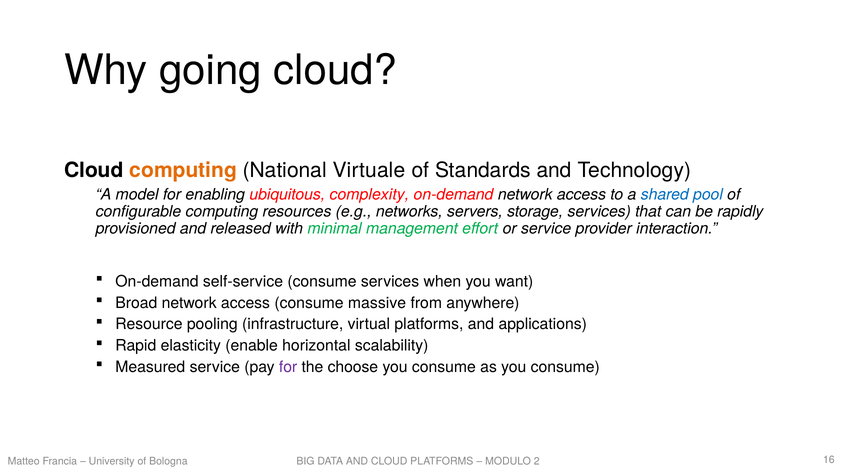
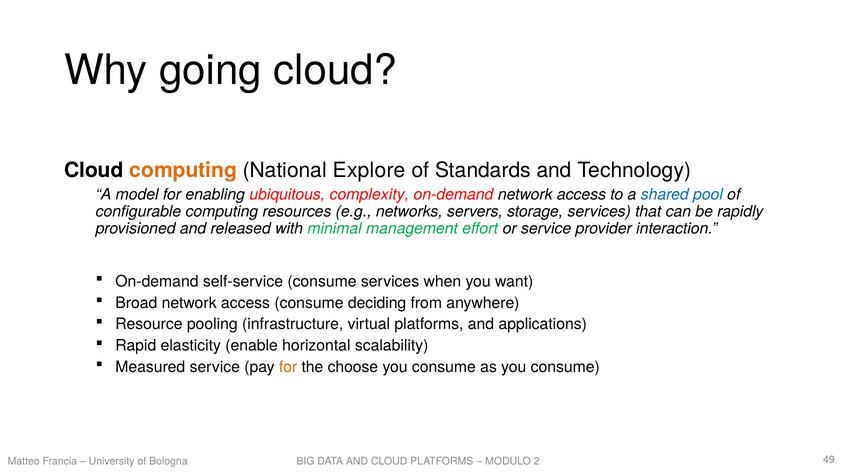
Virtuale: Virtuale -> Explore
massive: massive -> deciding
for at (288, 367) colour: purple -> orange
16: 16 -> 49
